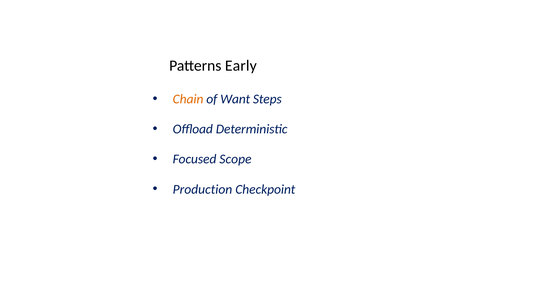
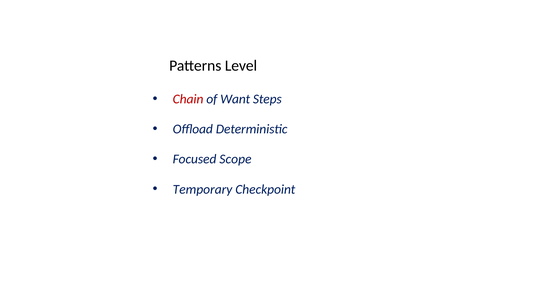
Early: Early -> Level
Chain colour: orange -> red
Production: Production -> Temporary
